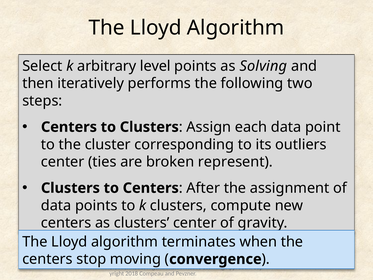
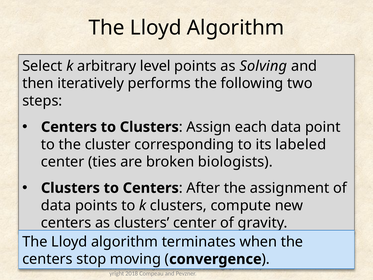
outliers: outliers -> labeled
represent: represent -> biologists
